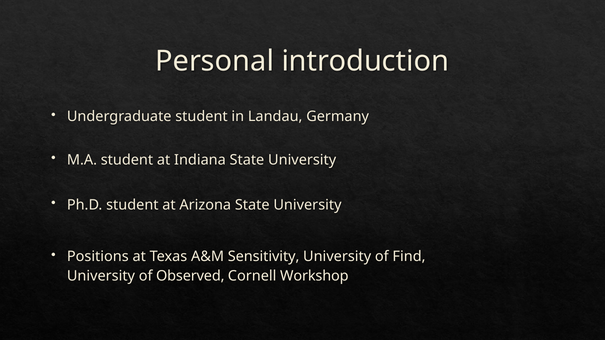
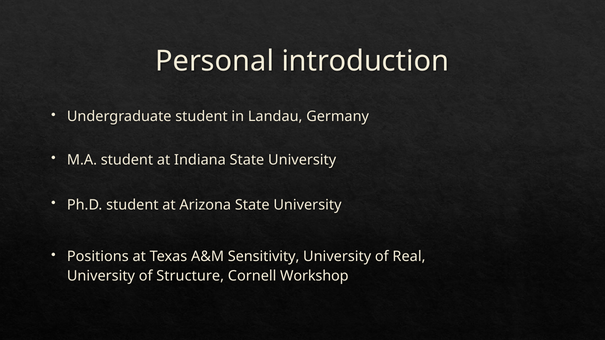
Find: Find -> Real
Observed: Observed -> Structure
